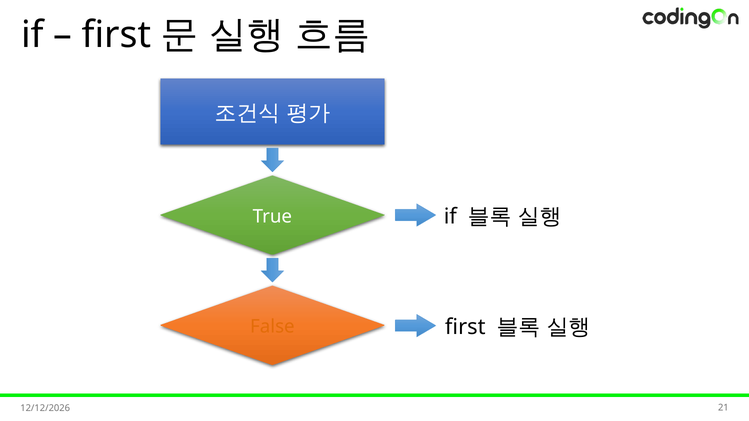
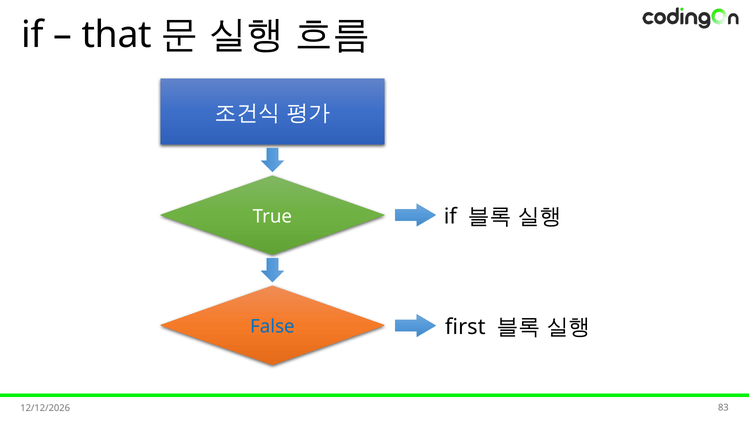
first at (117, 35): first -> that
False colour: orange -> blue
21: 21 -> 83
